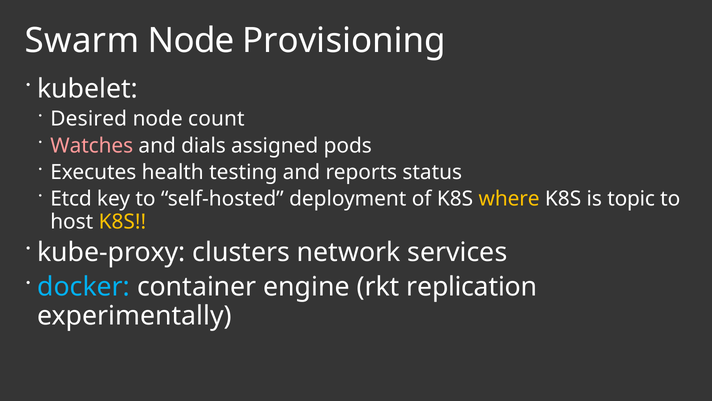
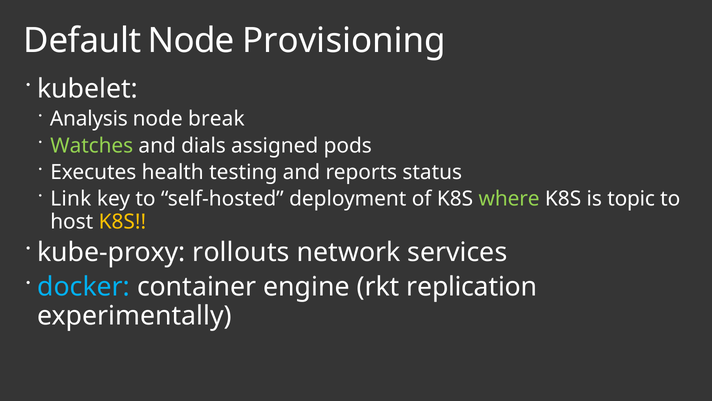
Swarm: Swarm -> Default
Desired: Desired -> Analysis
count: count -> break
Watches colour: pink -> light green
Etcd: Etcd -> Link
where colour: yellow -> light green
clusters: clusters -> rollouts
